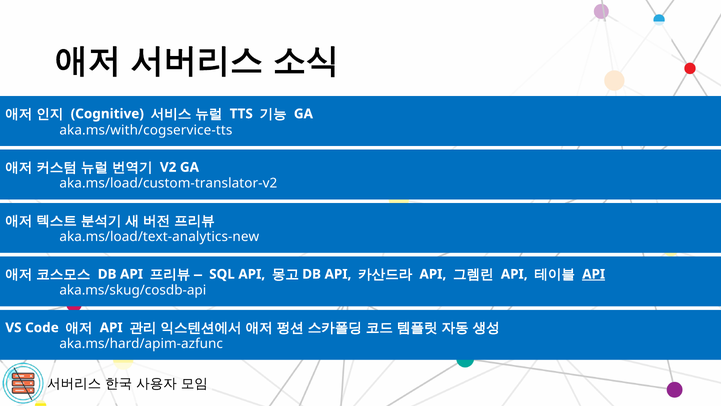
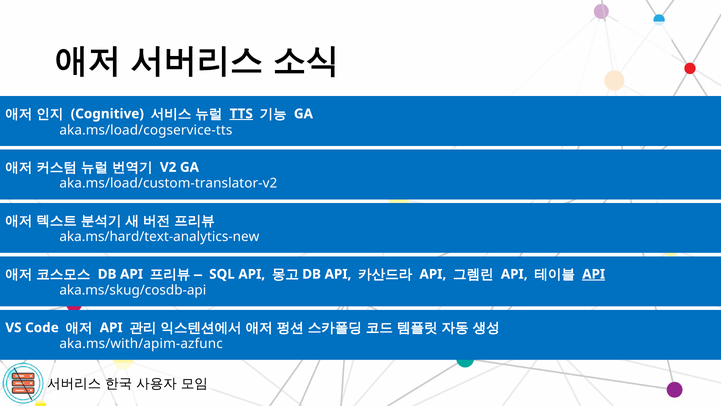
TTS underline: none -> present
aka.ms/with/cogservice-tts: aka.ms/with/cogservice-tts -> aka.ms/load/cogservice-tts
aka.ms/load/text-analytics-new: aka.ms/load/text-analytics-new -> aka.ms/hard/text-analytics-new
aka.ms/hard/apim-azfunc: aka.ms/hard/apim-azfunc -> aka.ms/with/apim-azfunc
